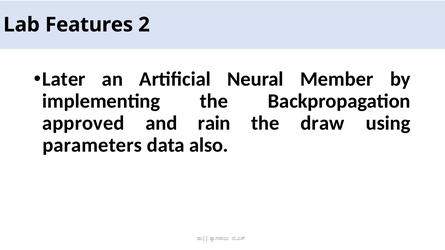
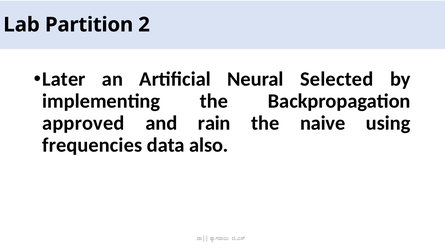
Features: Features -> Partition
Member: Member -> Selected
draw: draw -> naive
parameters: parameters -> frequencies
